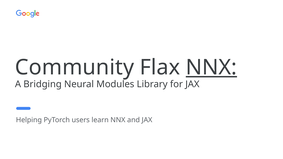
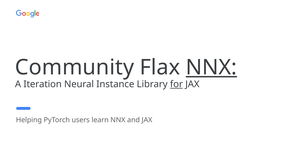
Bridging: Bridging -> Iteration
Modules: Modules -> Instance
for underline: none -> present
